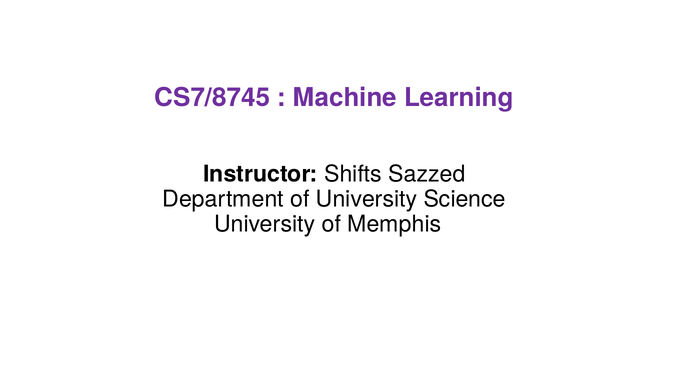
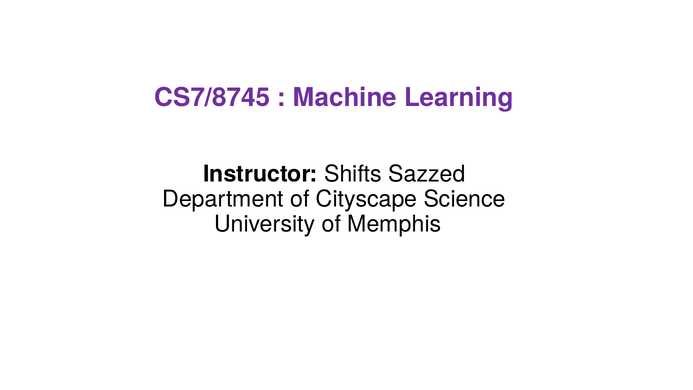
of University: University -> Cityscape
